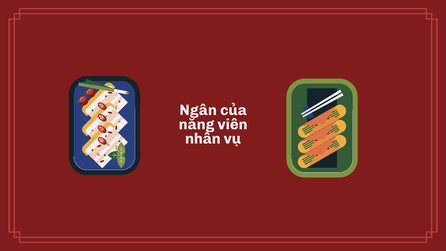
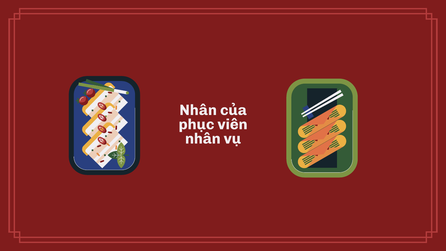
Ngân at (198, 110): Ngân -> Nhân
năng: năng -> phục
